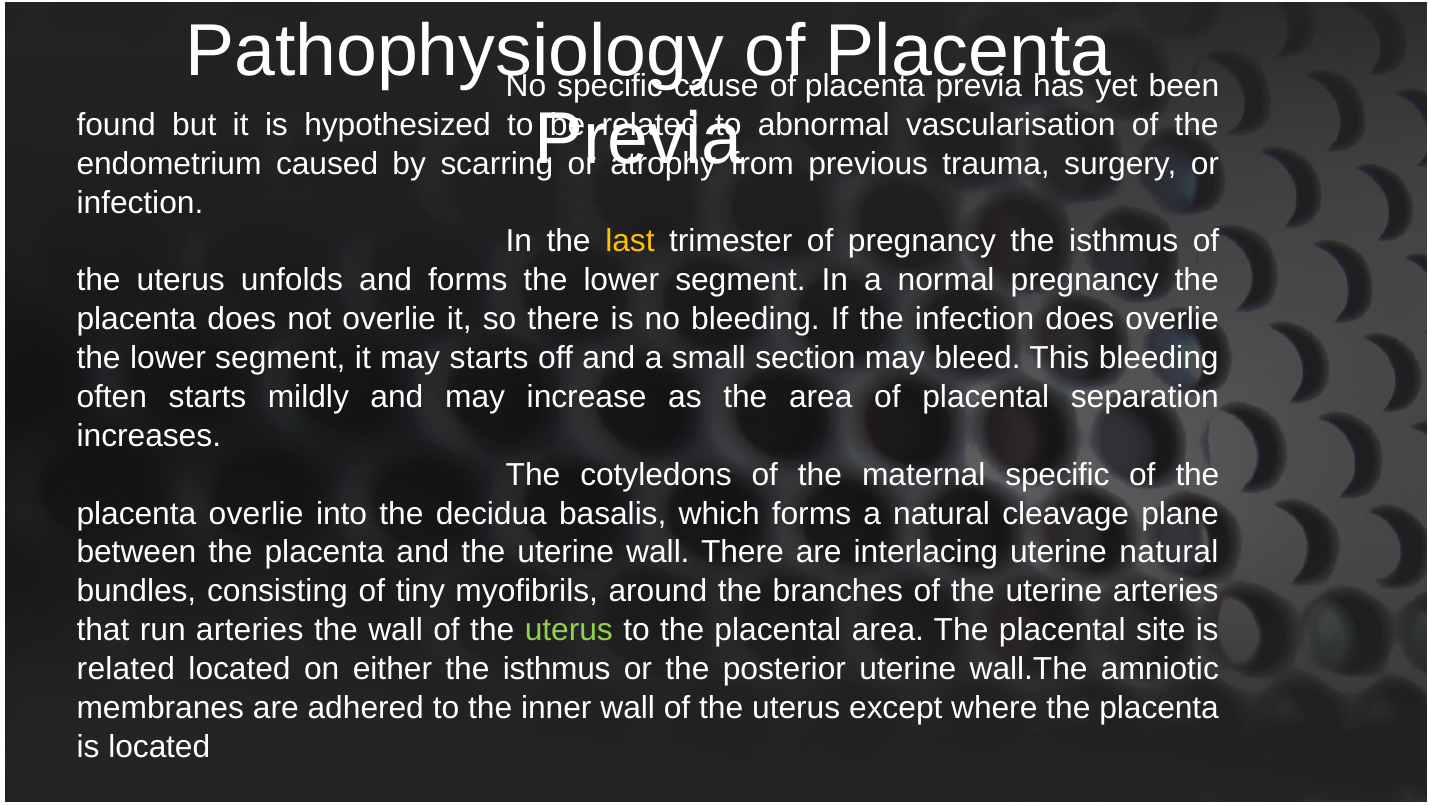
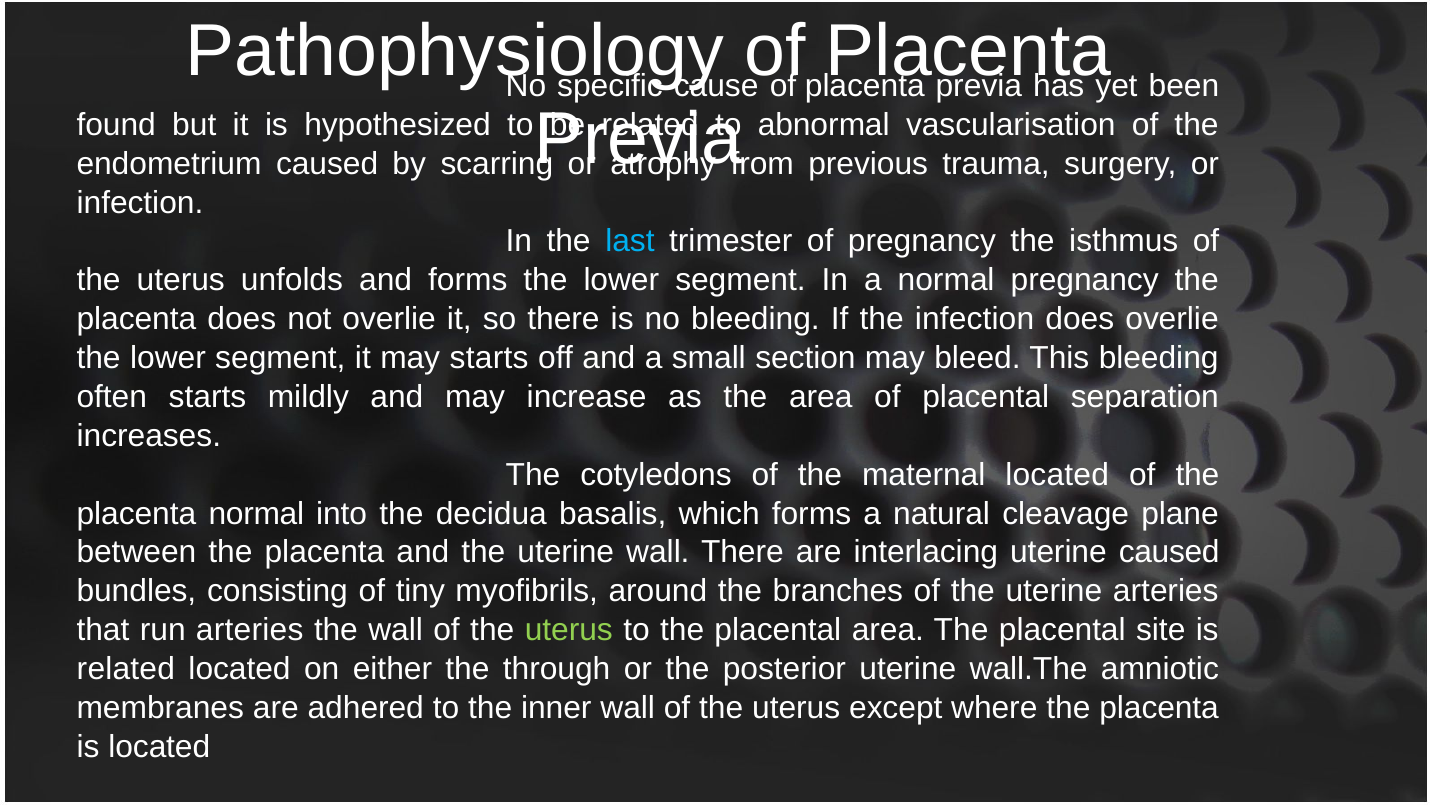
last colour: yellow -> light blue
maternal specific: specific -> located
placenta overlie: overlie -> normal
uterine natural: natural -> caused
either the isthmus: isthmus -> through
